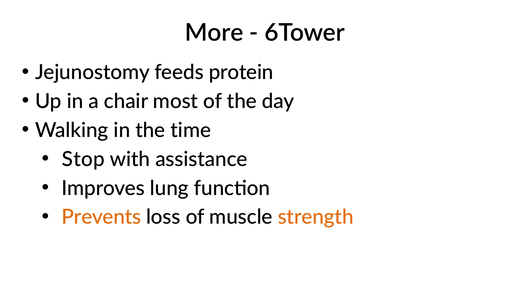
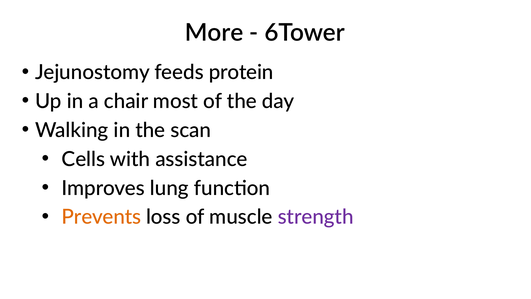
time: time -> scan
Stop: Stop -> Cells
strength colour: orange -> purple
